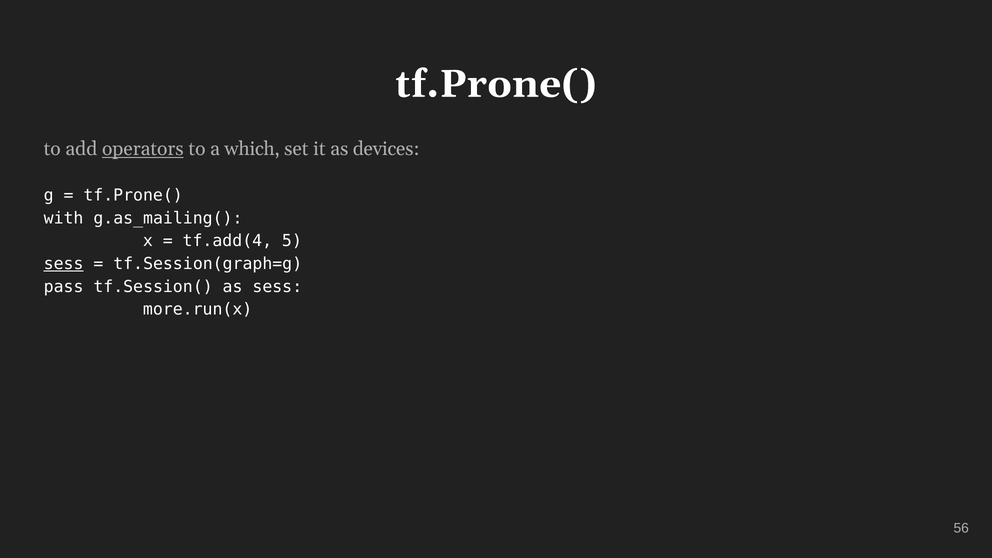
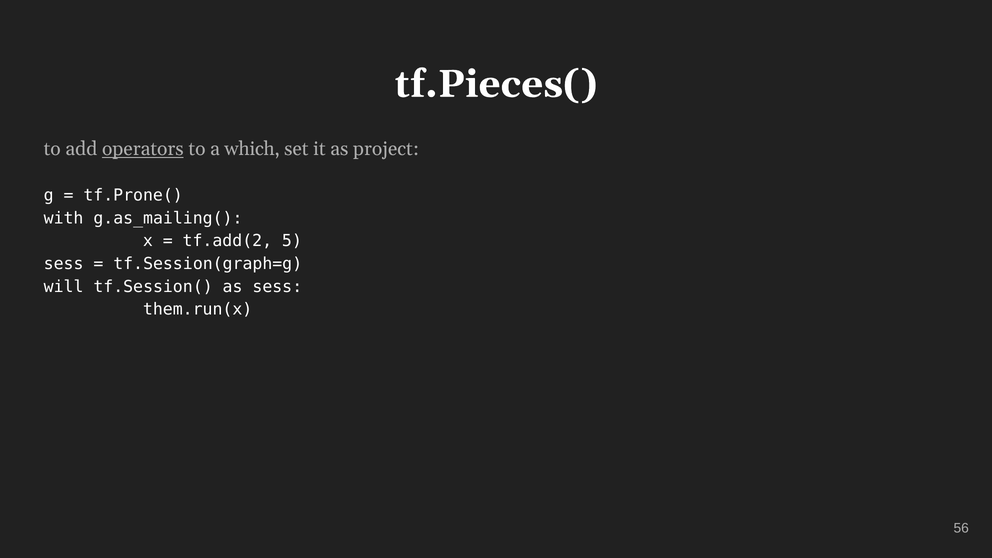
tf.Prone( at (496, 84): tf.Prone( -> tf.Pieces(
devices: devices -> project
tf.add(4: tf.add(4 -> tf.add(2
sess at (64, 264) underline: present -> none
pass: pass -> will
more.run(x: more.run(x -> them.run(x
